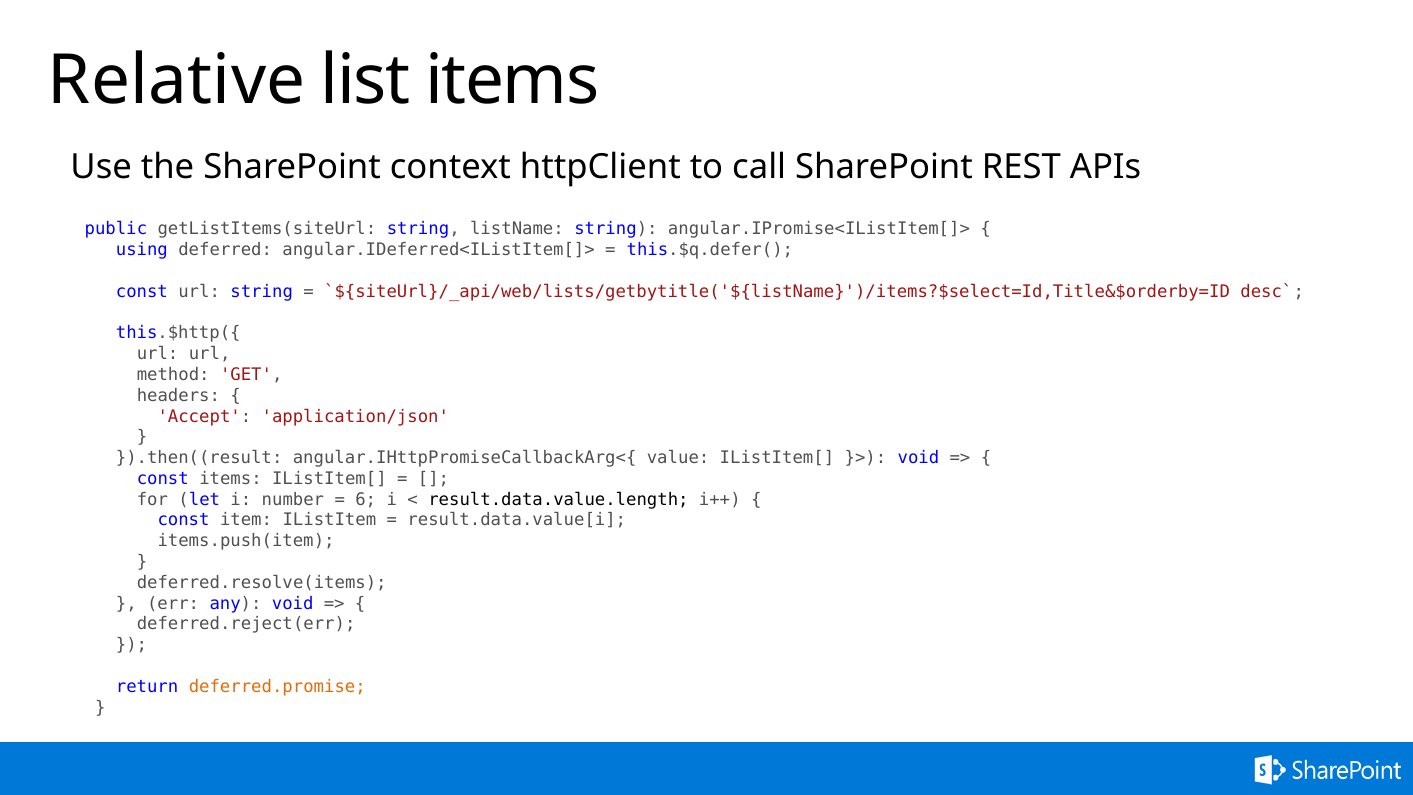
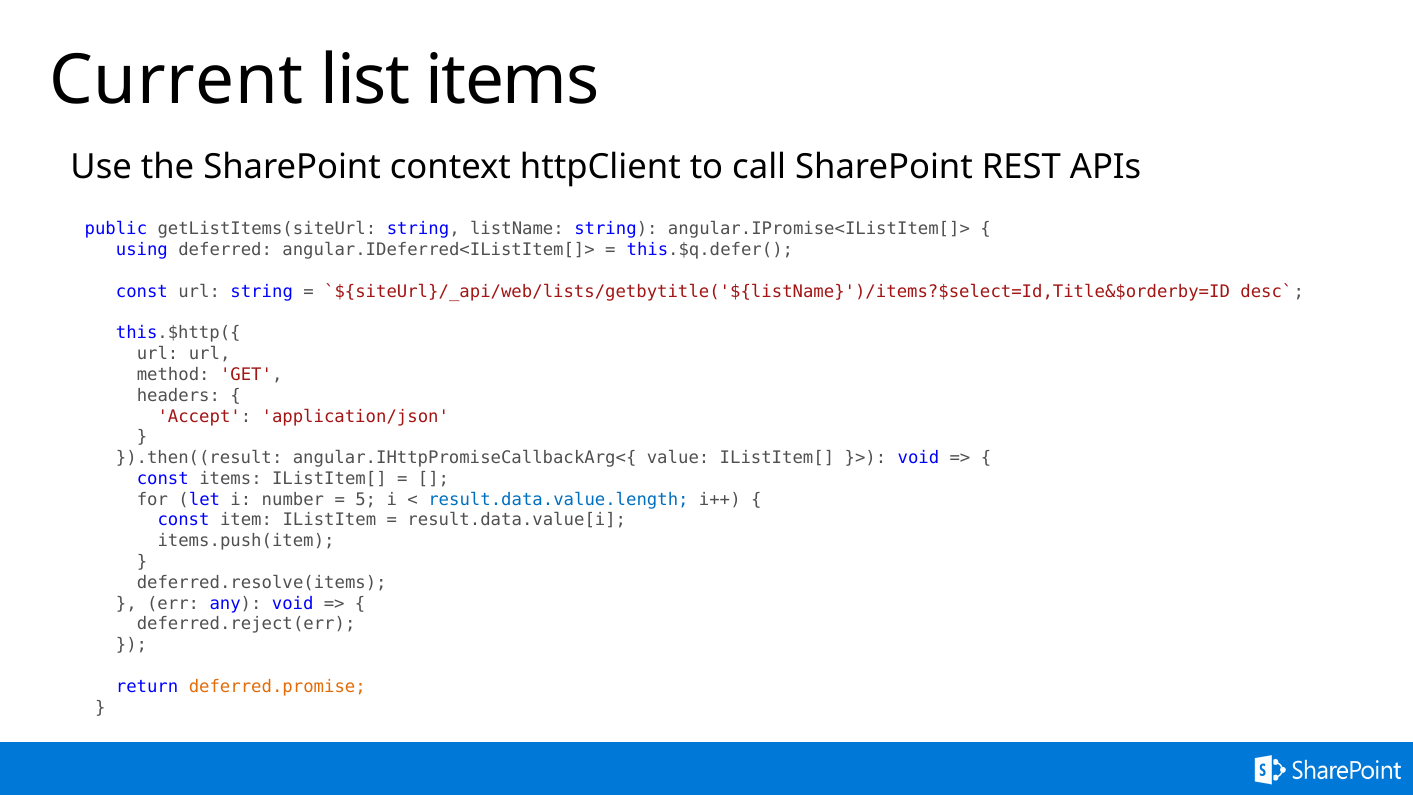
Relative: Relative -> Current
6: 6 -> 5
result.data.value.length colour: black -> blue
